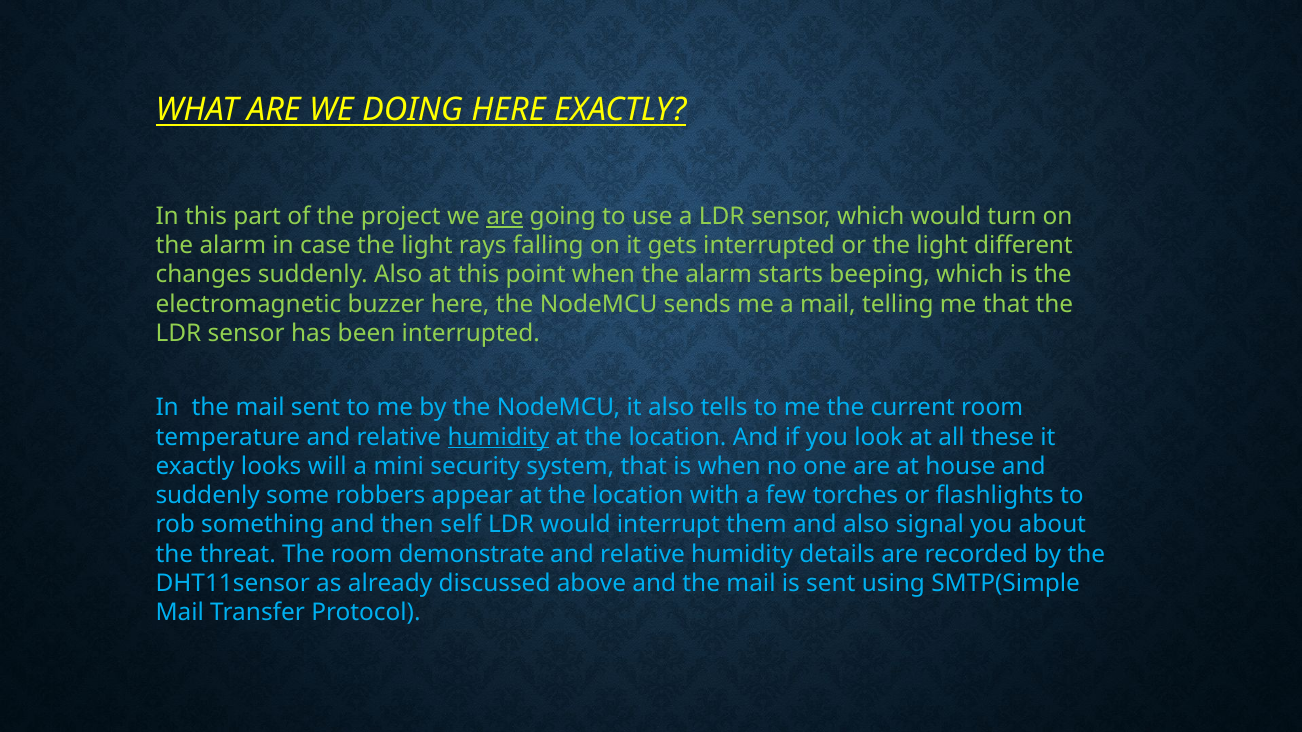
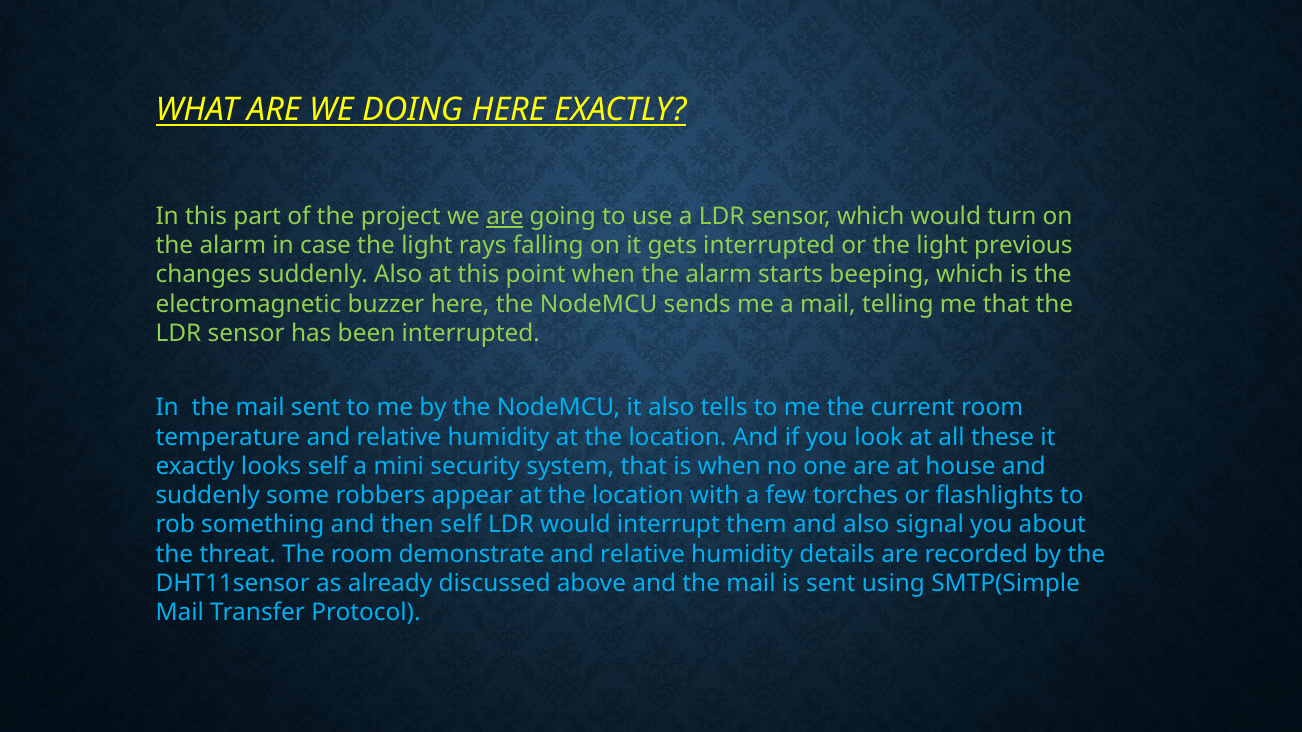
different: different -> previous
humidity at (498, 437) underline: present -> none
looks will: will -> self
